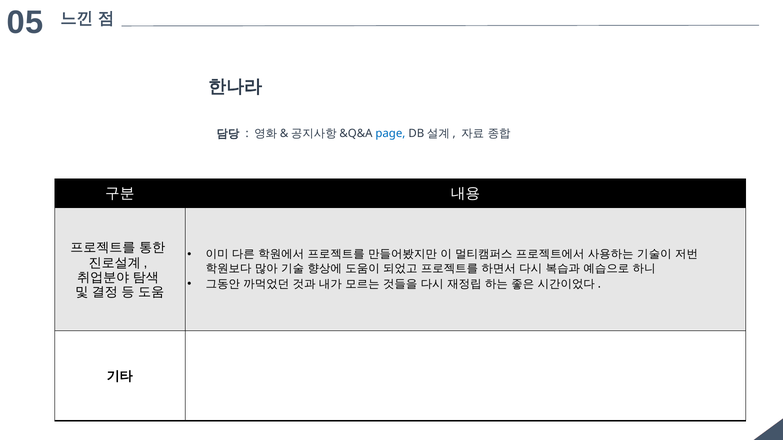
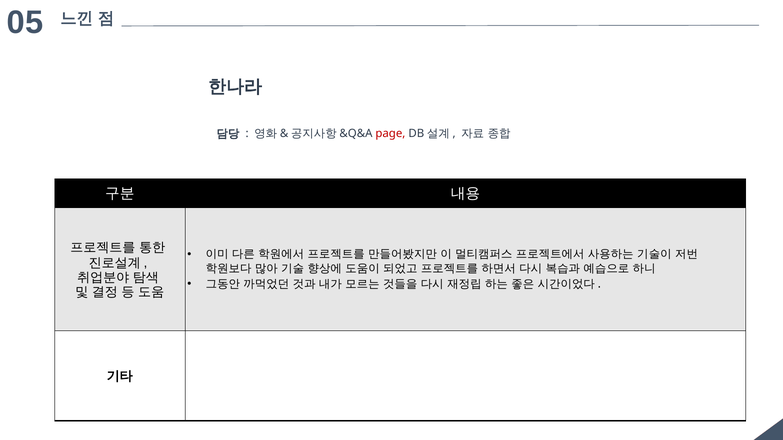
page colour: blue -> red
